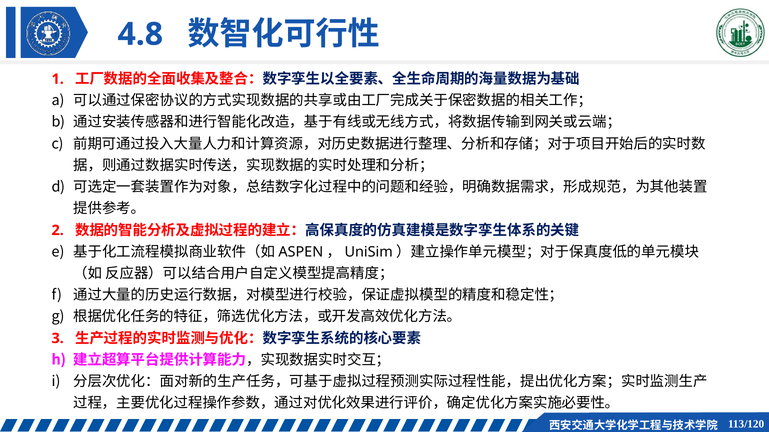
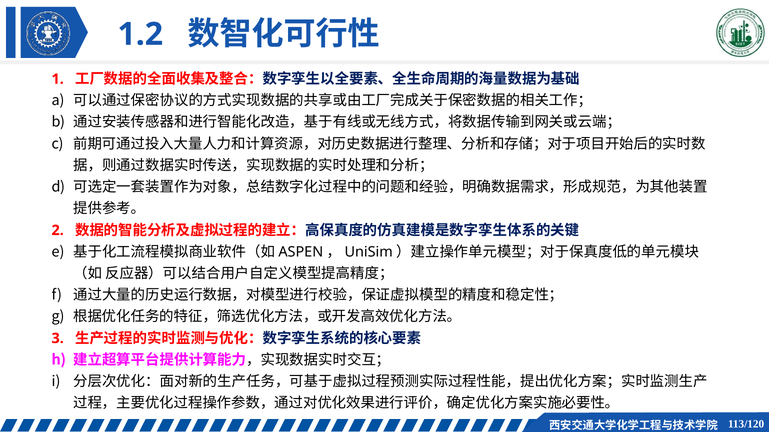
4.8: 4.8 -> 1.2
